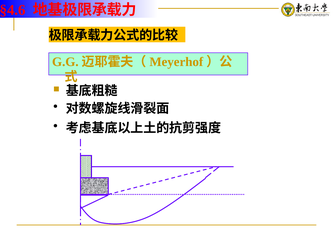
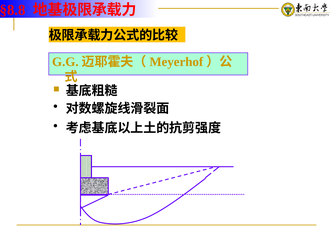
§4.6: §4.6 -> §8.8
